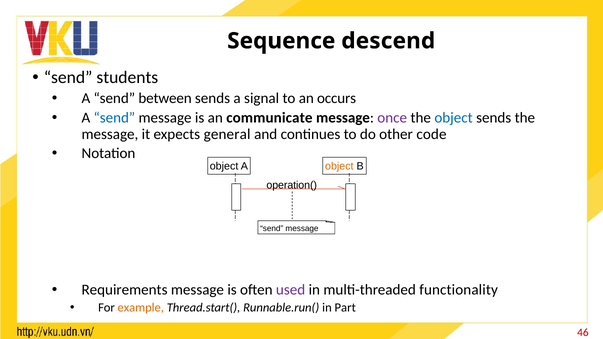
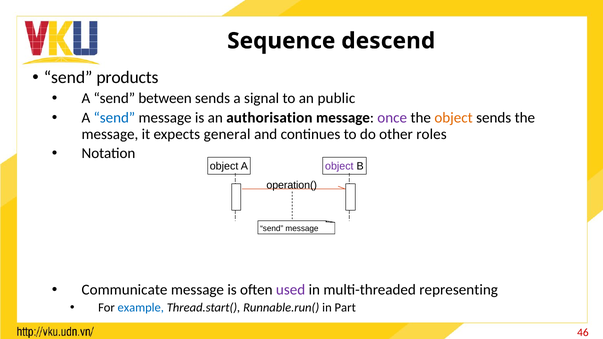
students: students -> products
occurs: occurs -> public
communicate: communicate -> authorisation
object at (454, 118) colour: blue -> orange
code: code -> roles
object at (339, 167) colour: orange -> purple
Requirements: Requirements -> Communicate
functionality: functionality -> representing
example colour: orange -> blue
